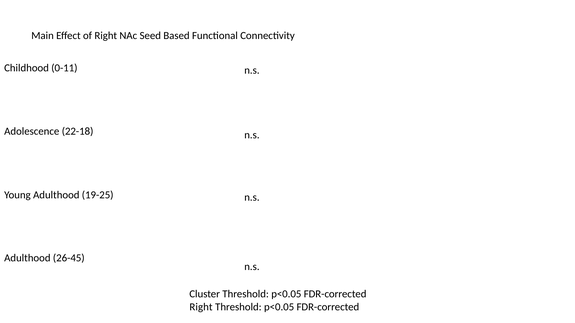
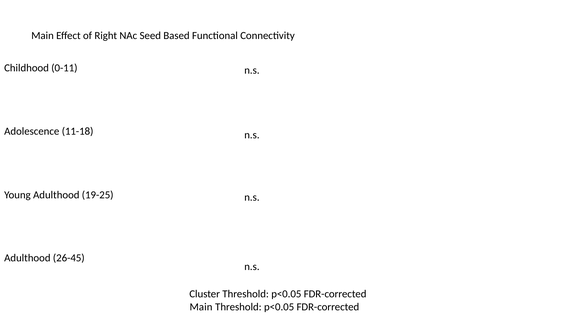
22-18: 22-18 -> 11-18
Right at (201, 307): Right -> Main
